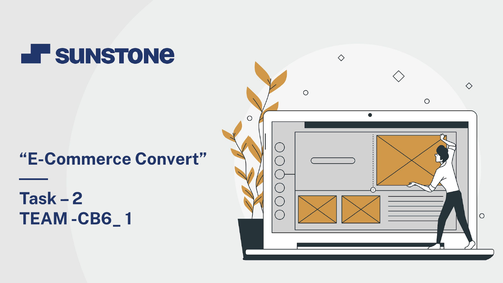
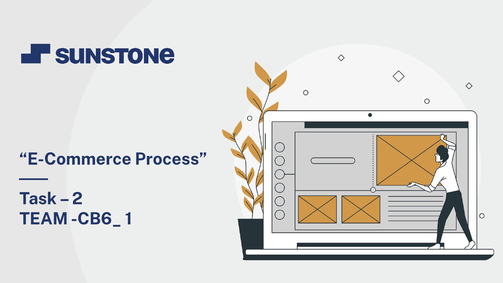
Convert: Convert -> Process
